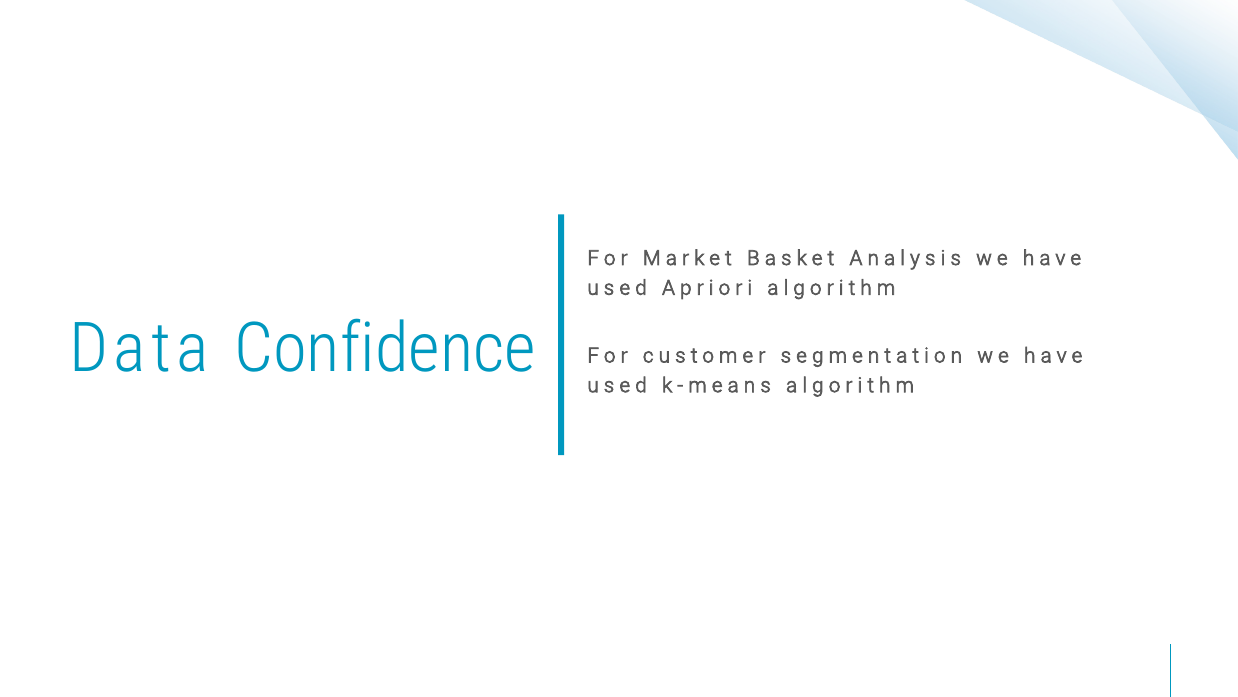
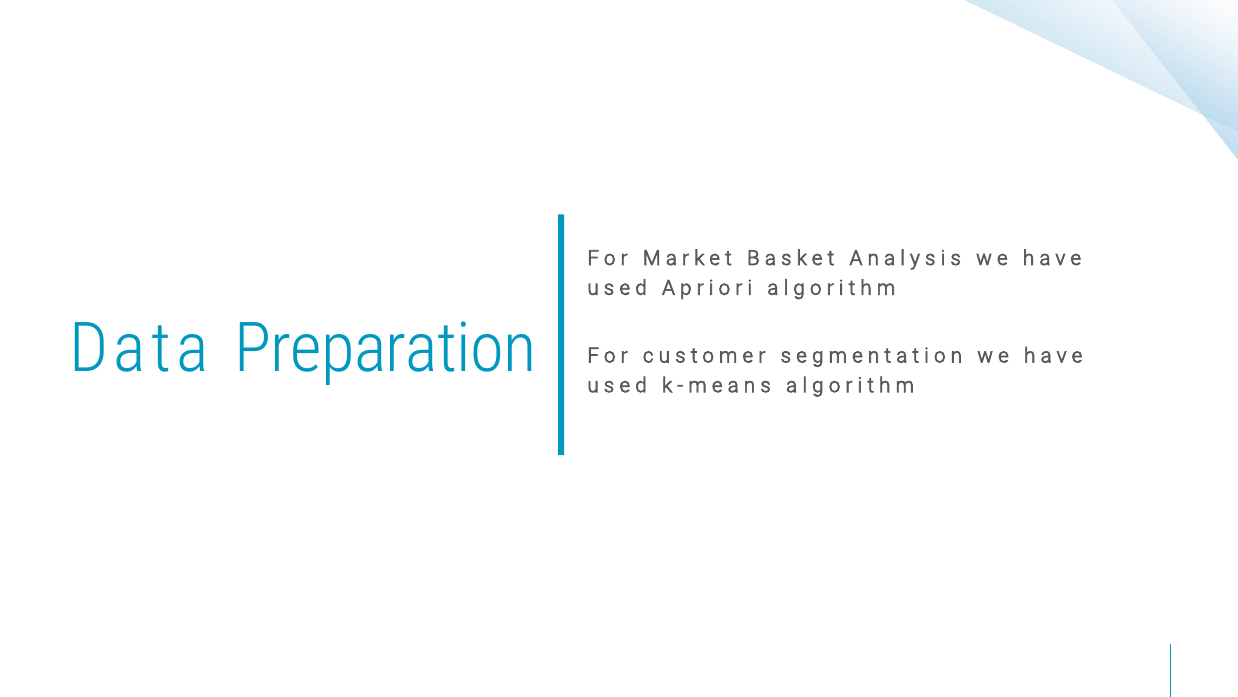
Confidence: Confidence -> Preparation
